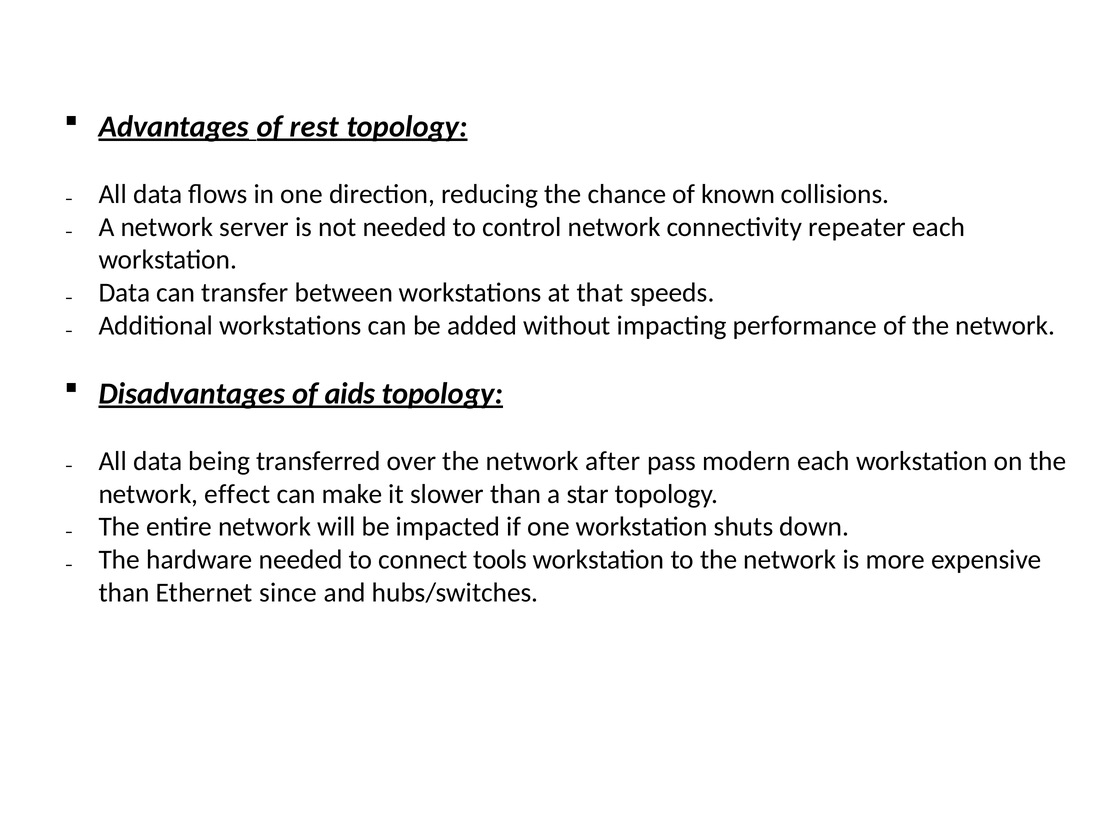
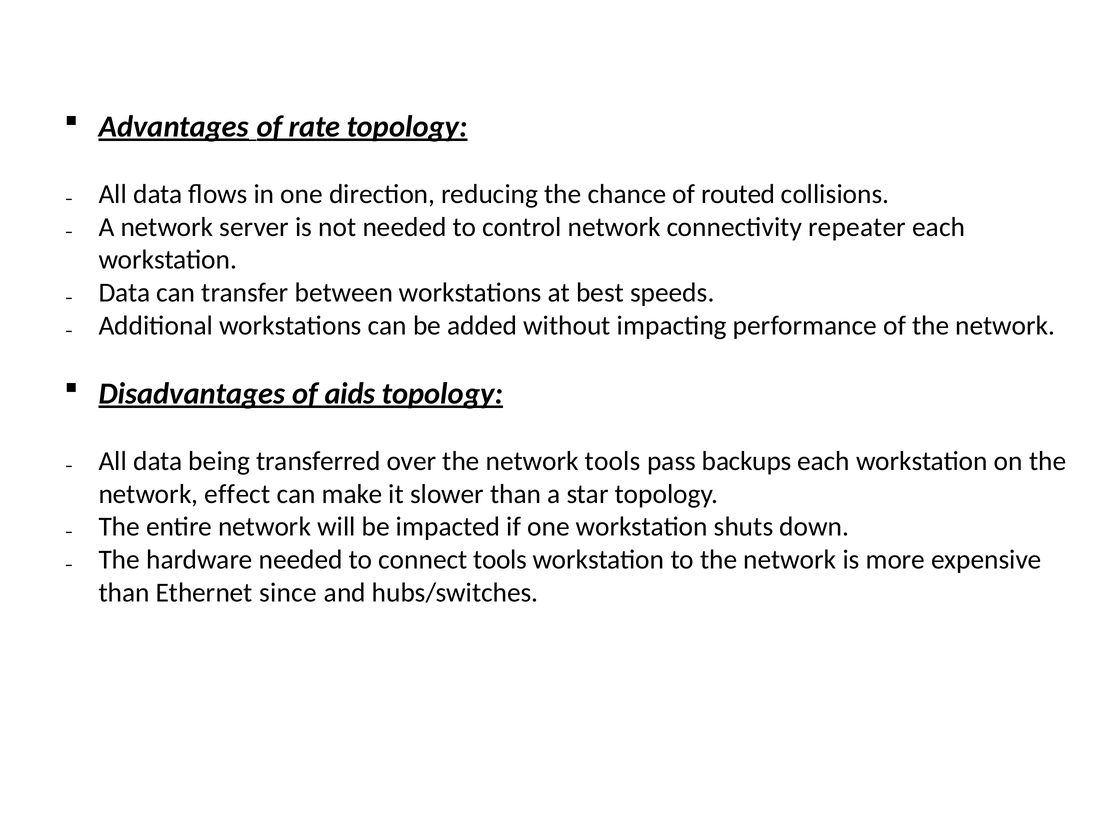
rest: rest -> rate
known: known -> routed
that: that -> best
network after: after -> tools
modern: modern -> backups
